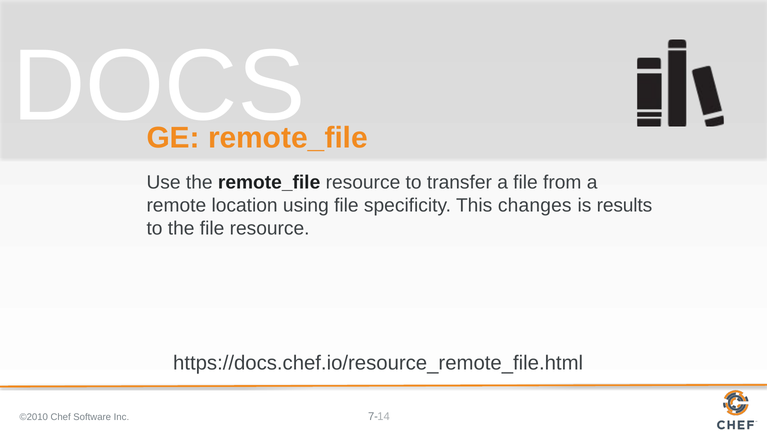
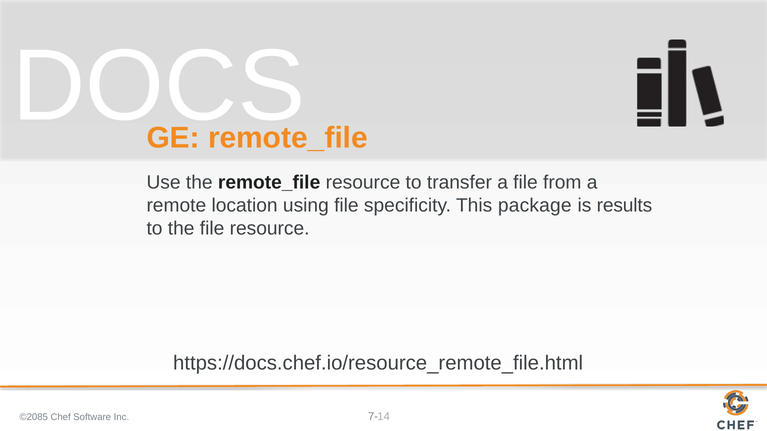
changes: changes -> package
©2010: ©2010 -> ©2085
